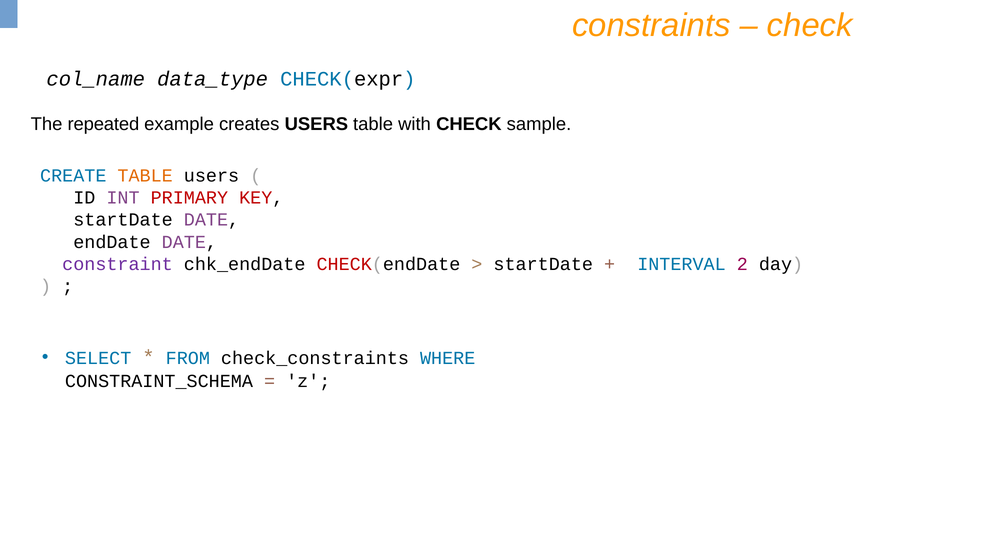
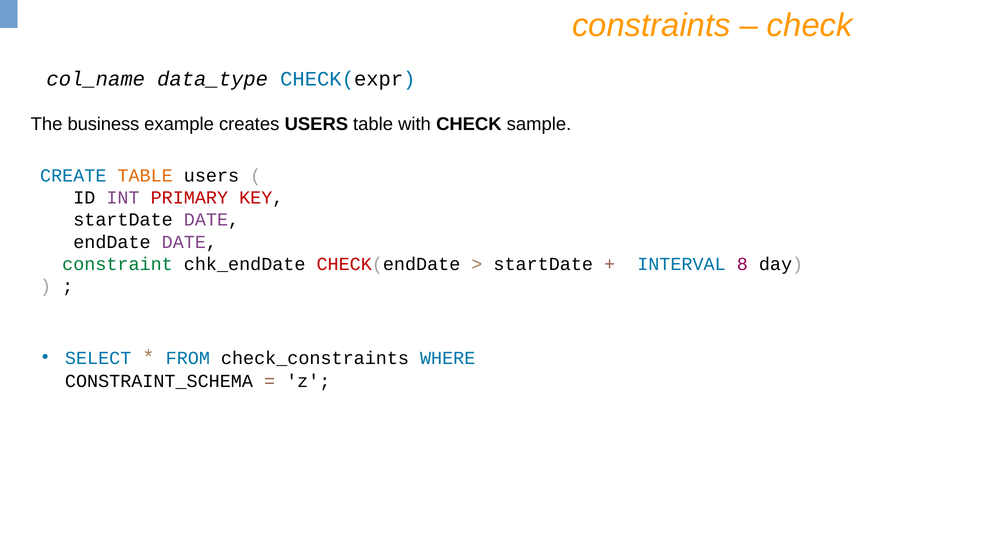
repeated: repeated -> business
constraint colour: purple -> green
2: 2 -> 8
